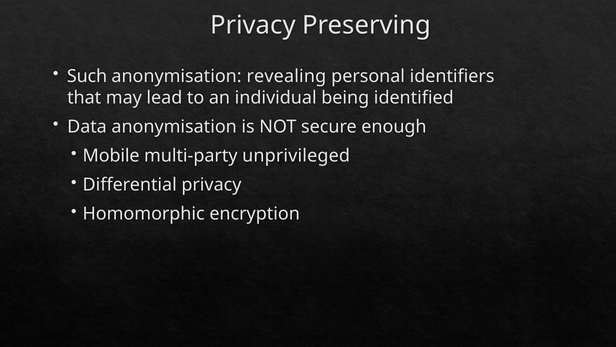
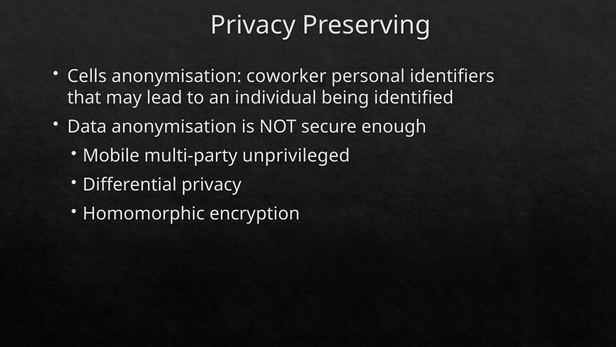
Such: Such -> Cells
revealing: revealing -> coworker
